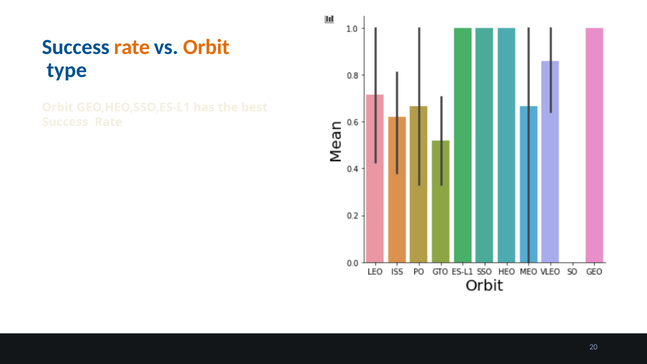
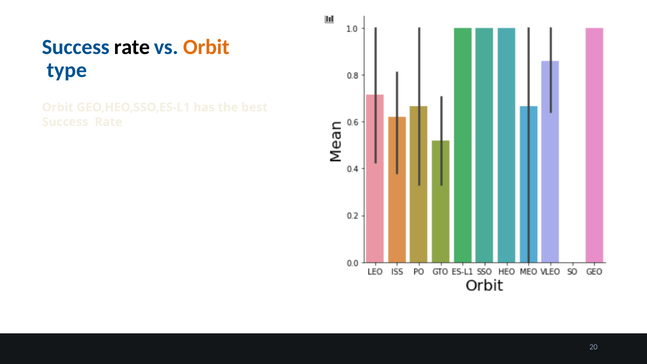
rate at (132, 47) colour: orange -> black
